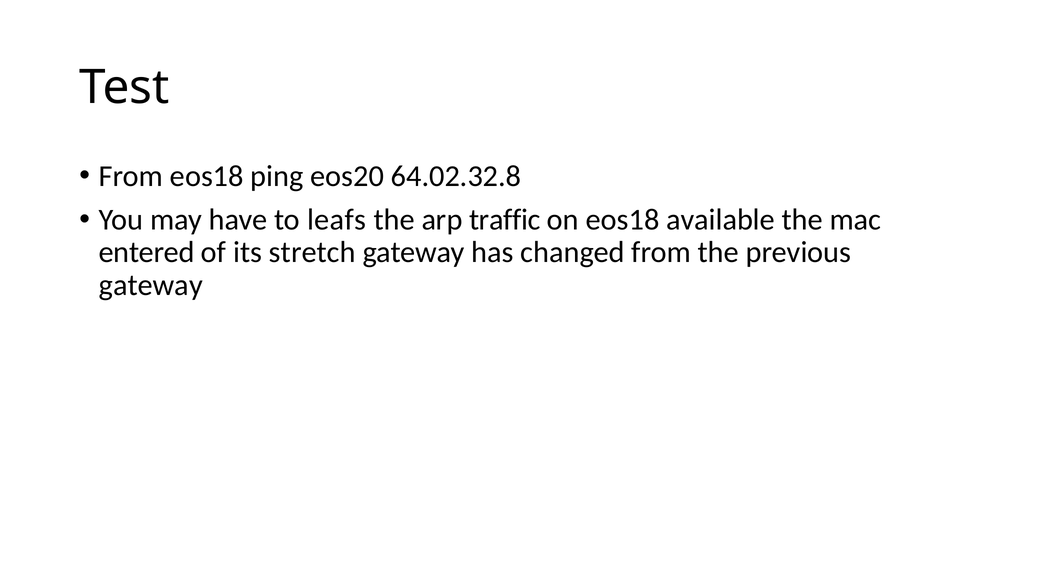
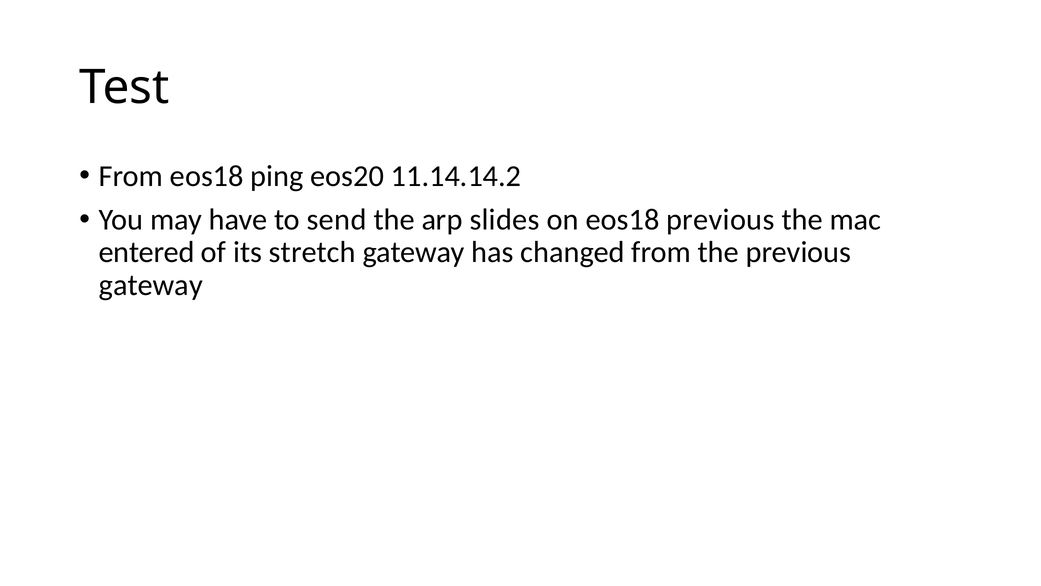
64.02.32.8: 64.02.32.8 -> 11.14.14.2
leafs: leafs -> send
traffic: traffic -> slides
eos18 available: available -> previous
